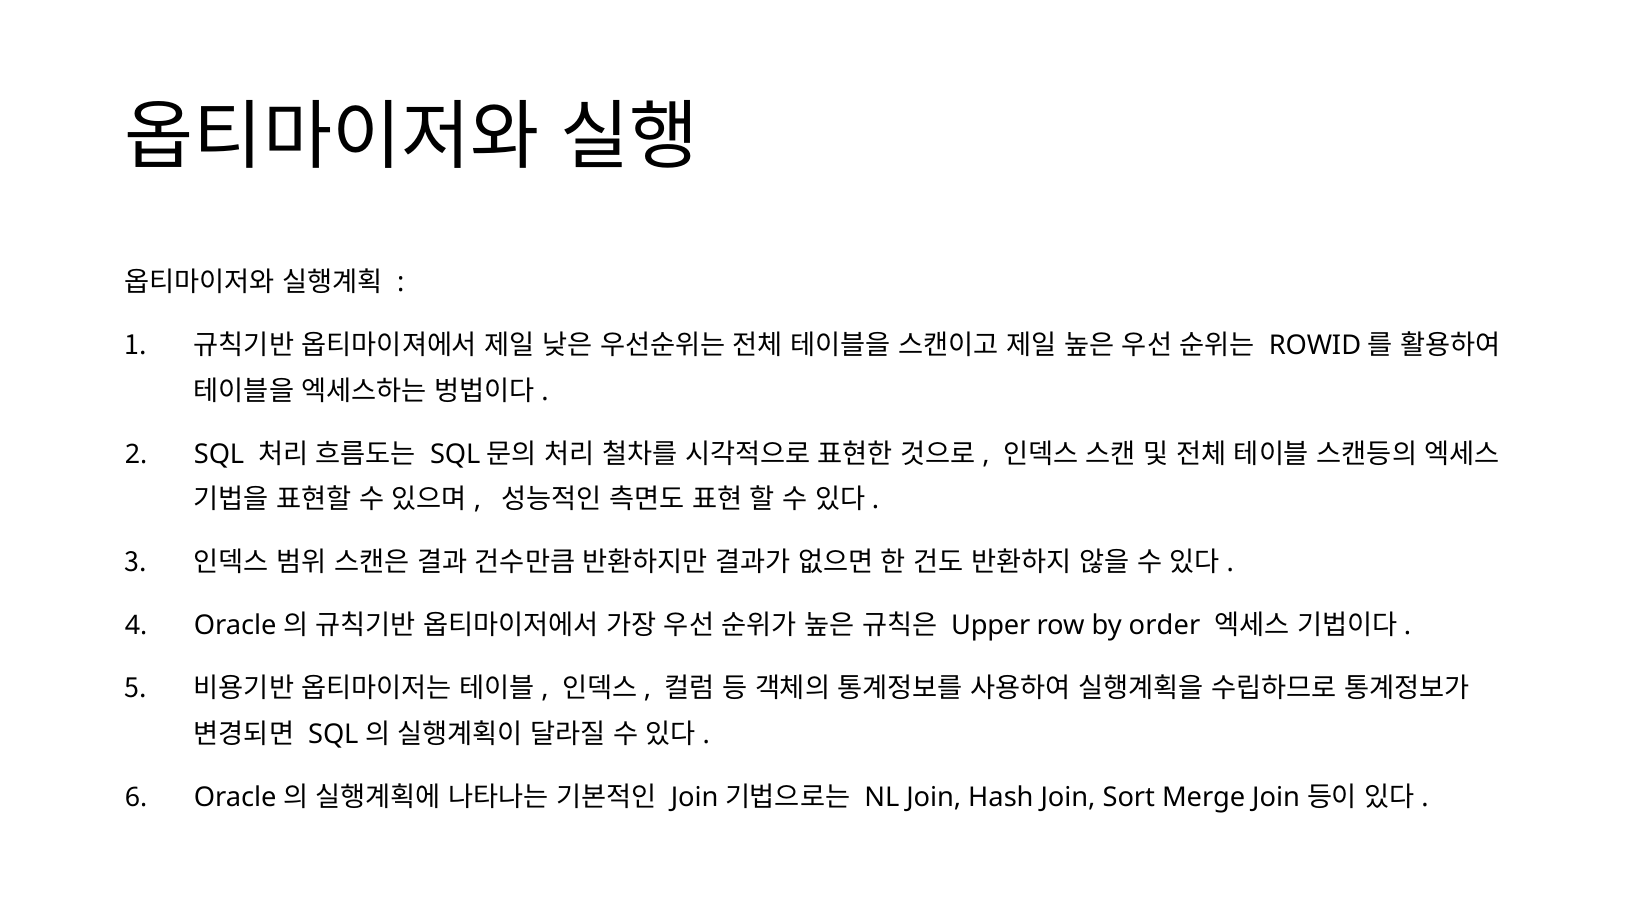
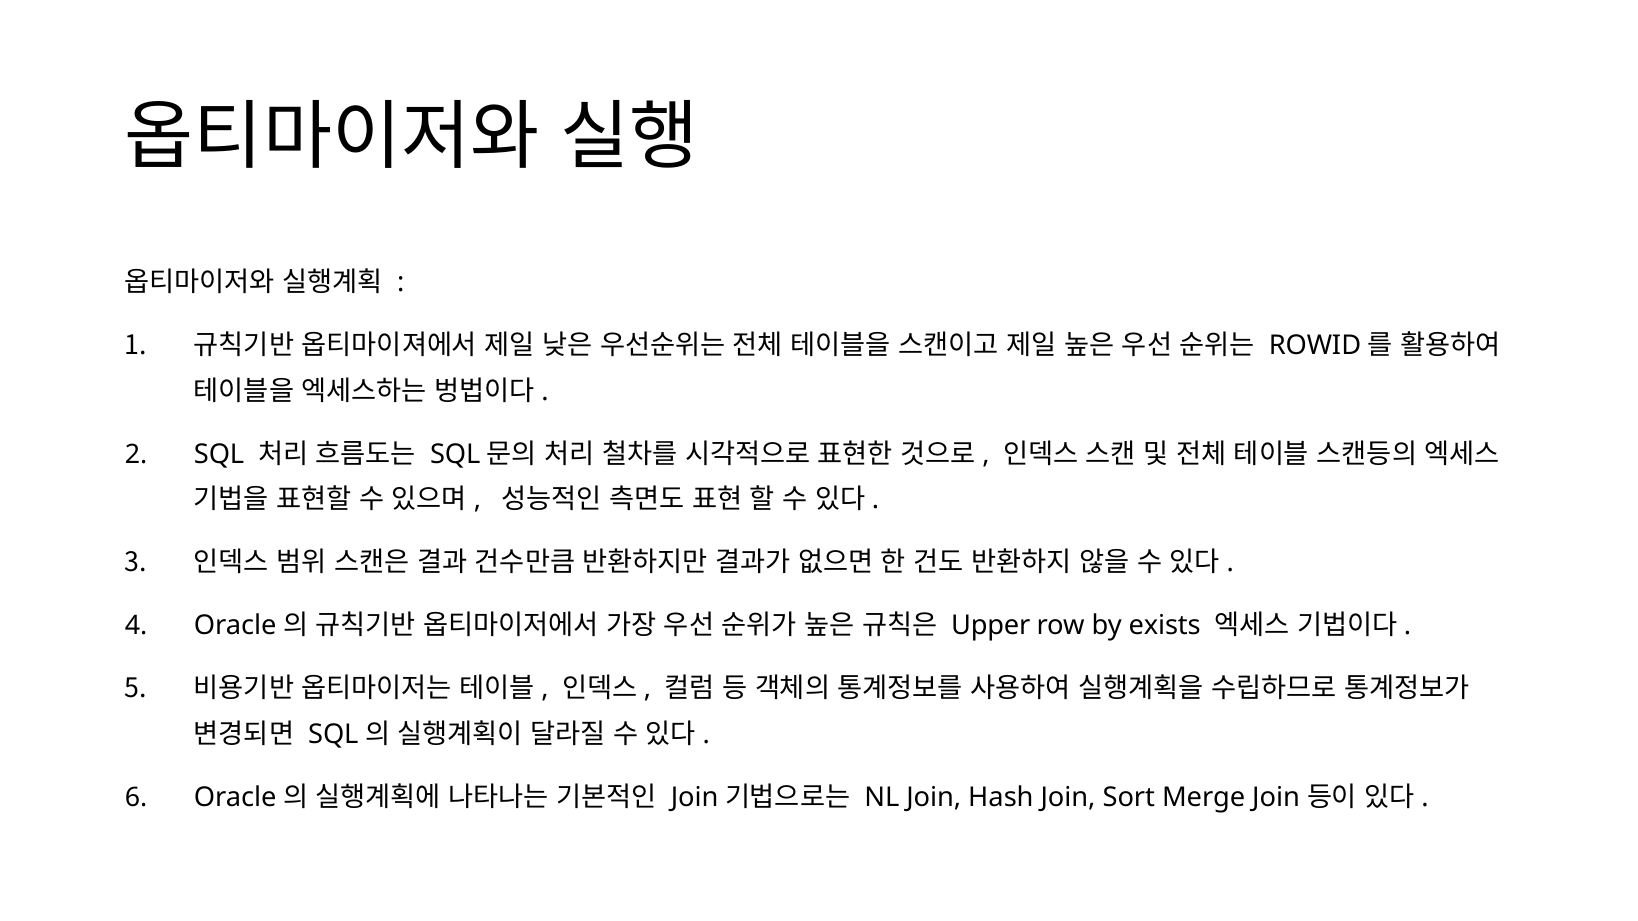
order: order -> exists
